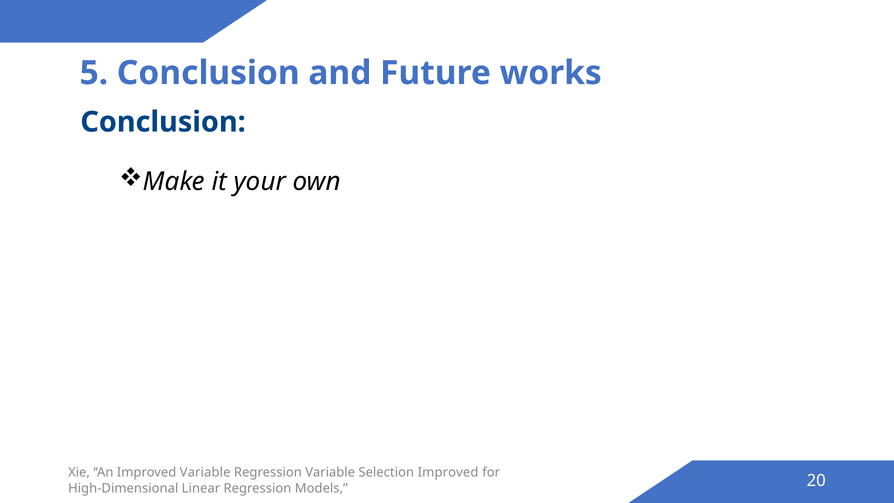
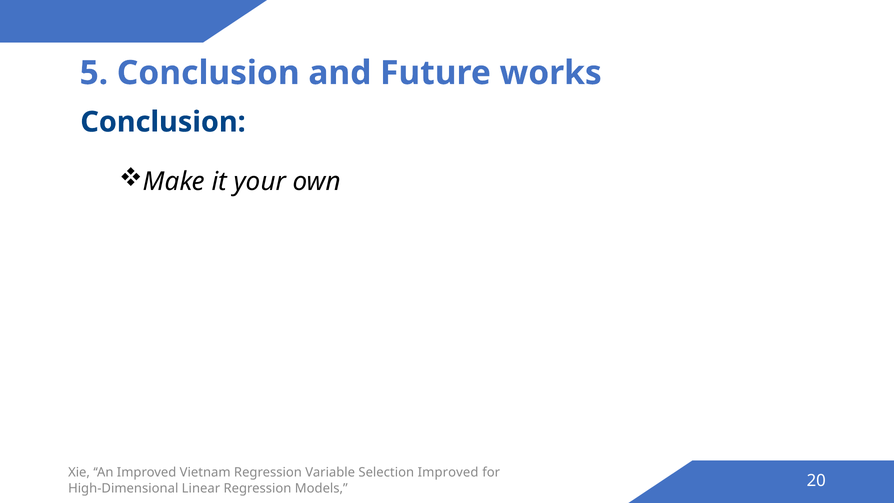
Improved Variable: Variable -> Vietnam
